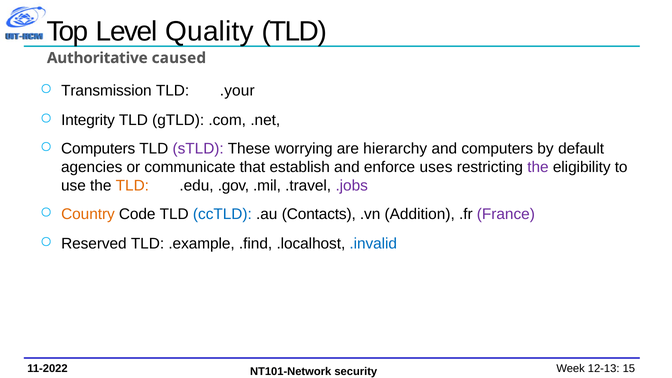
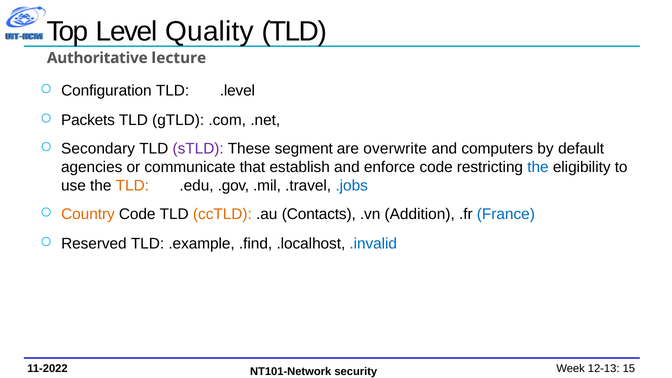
caused: caused -> lecture
Transmission: Transmission -> Configuration
.your: .your -> .level
Integrity: Integrity -> Packets
Computers at (98, 149): Computers -> Secondary
worrying: worrying -> segment
hierarchy: hierarchy -> overwrite
enforce uses: uses -> code
the at (538, 167) colour: purple -> blue
.jobs colour: purple -> blue
ccTLD colour: blue -> orange
France colour: purple -> blue
